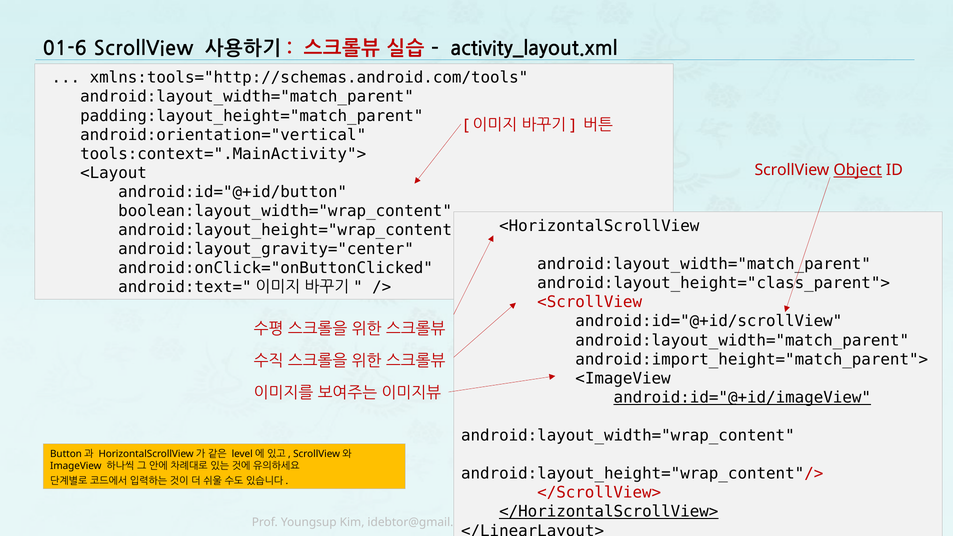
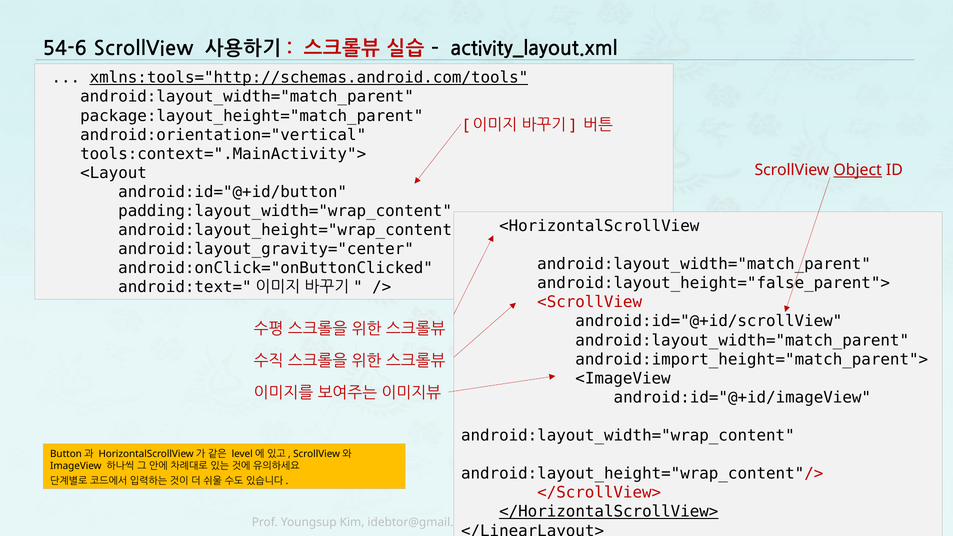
01-6: 01-6 -> 54-6
xmlns:tools="http://schemas.android.com/tools underline: none -> present
padding:layout_height="match_parent: padding:layout_height="match_parent -> package:layout_height="match_parent
boolean:layout_width="wrap_content: boolean:layout_width="wrap_content -> padding:layout_width="wrap_content
android:layout_height="class_parent">: android:layout_height="class_parent"> -> android:layout_height="false_parent">
android:id="@+id/imageView underline: present -> none
